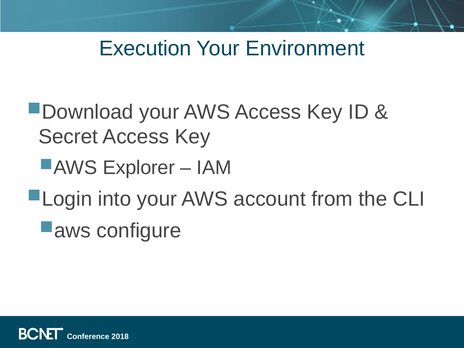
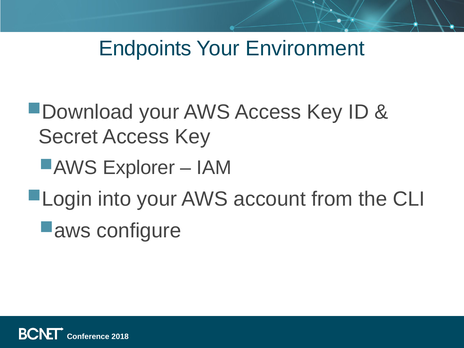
Execution: Execution -> Endpoints
